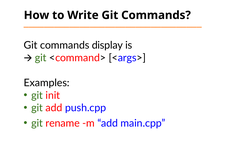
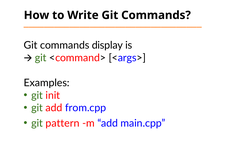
push.cpp: push.cpp -> from.cpp
rename: rename -> pattern
